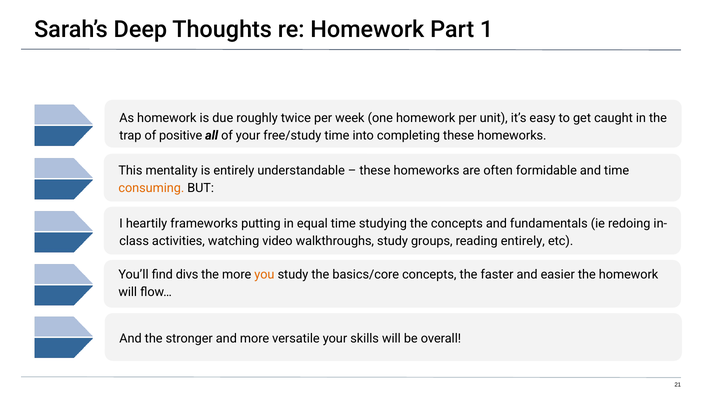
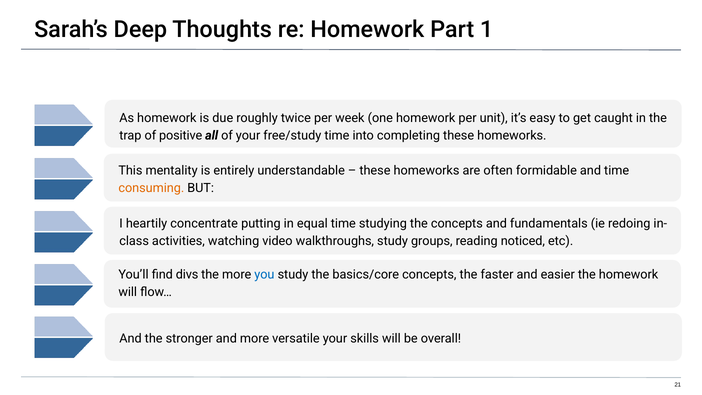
frameworks: frameworks -> concentrate
reading entirely: entirely -> noticed
you colour: orange -> blue
